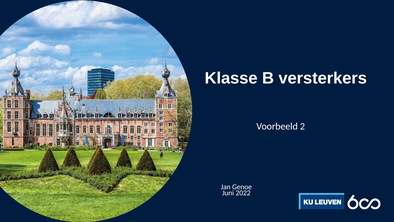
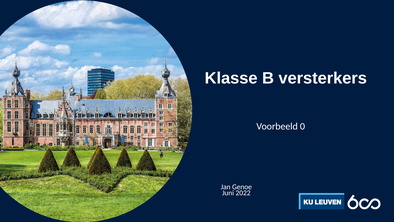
2: 2 -> 0
